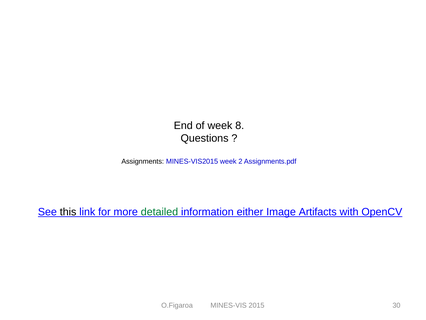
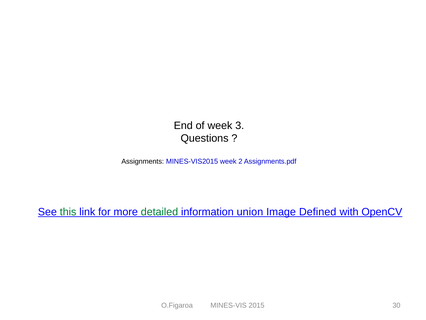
8: 8 -> 3
this colour: black -> green
either: either -> union
Artifacts: Artifacts -> Defined
